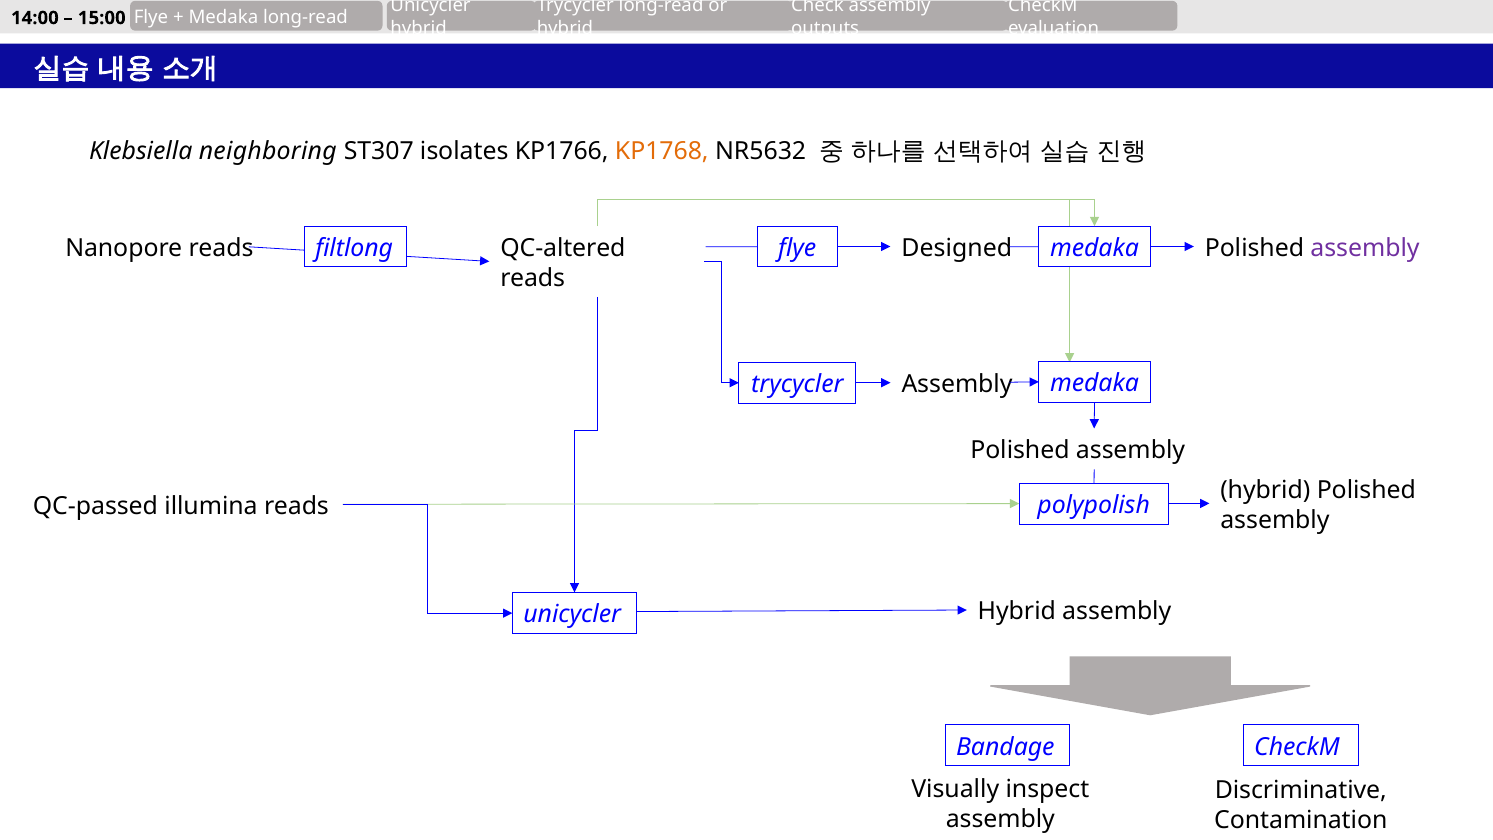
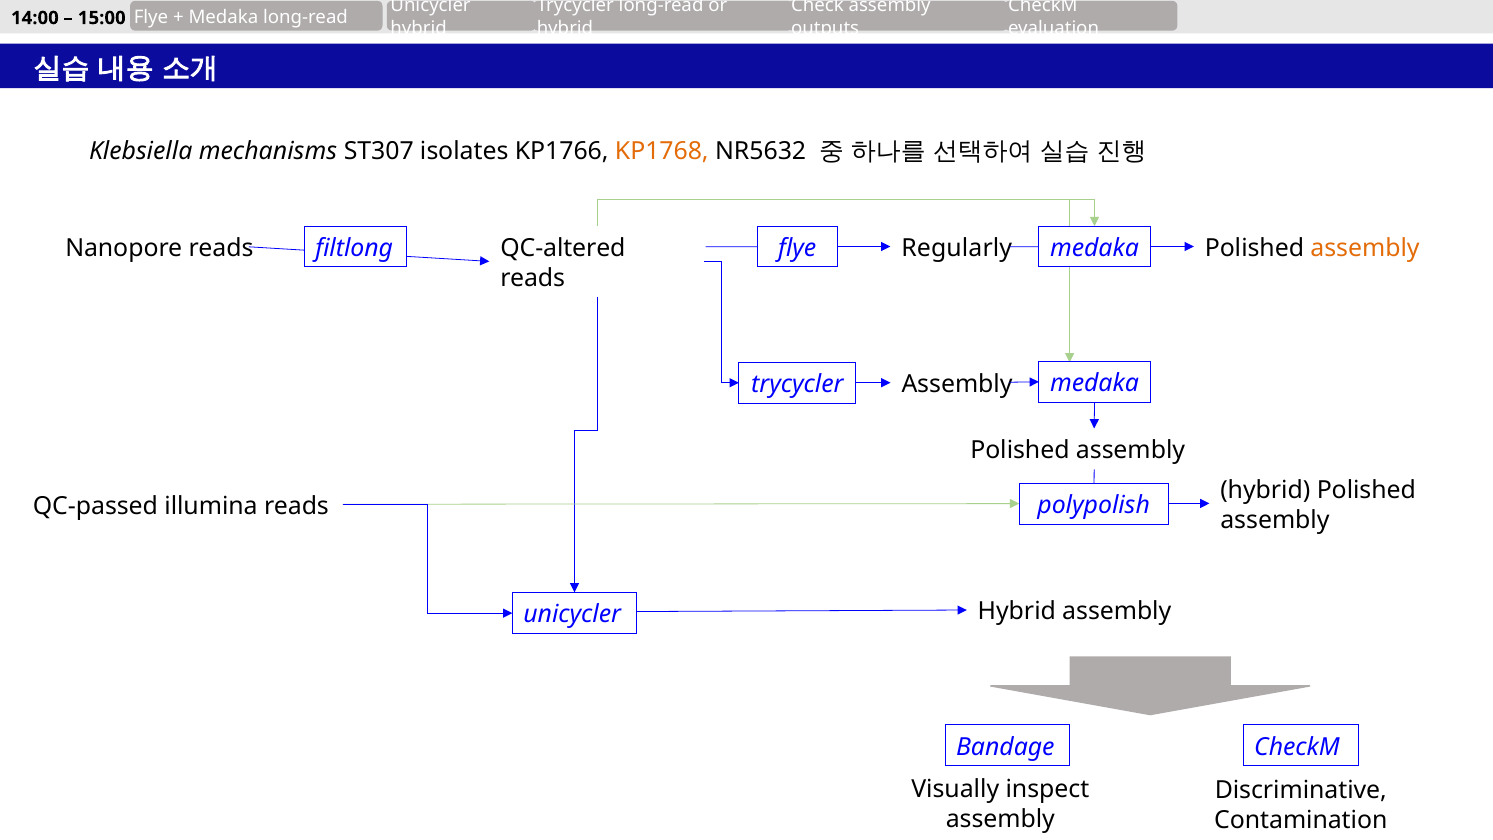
neighboring: neighboring -> mechanisms
Designed: Designed -> Regularly
assembly at (1365, 248) colour: purple -> orange
